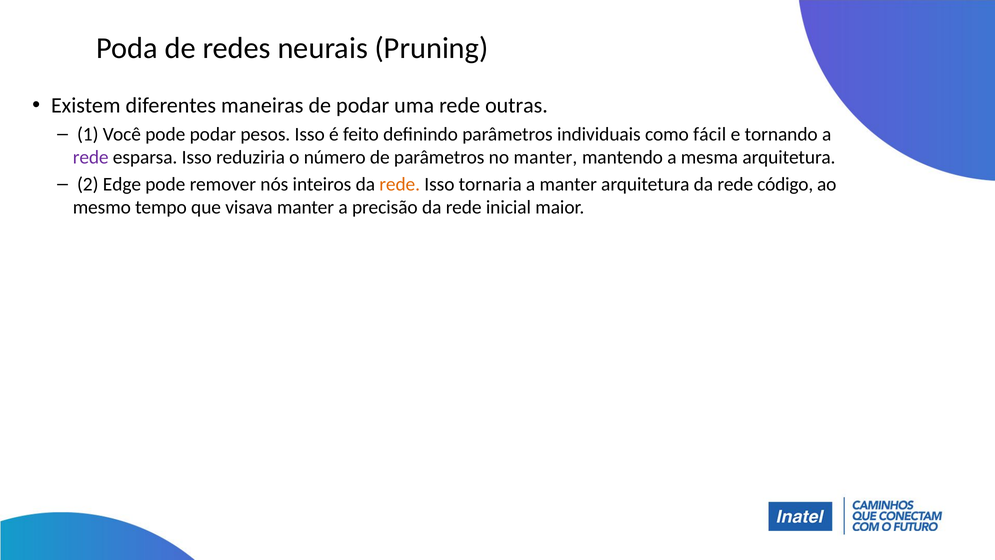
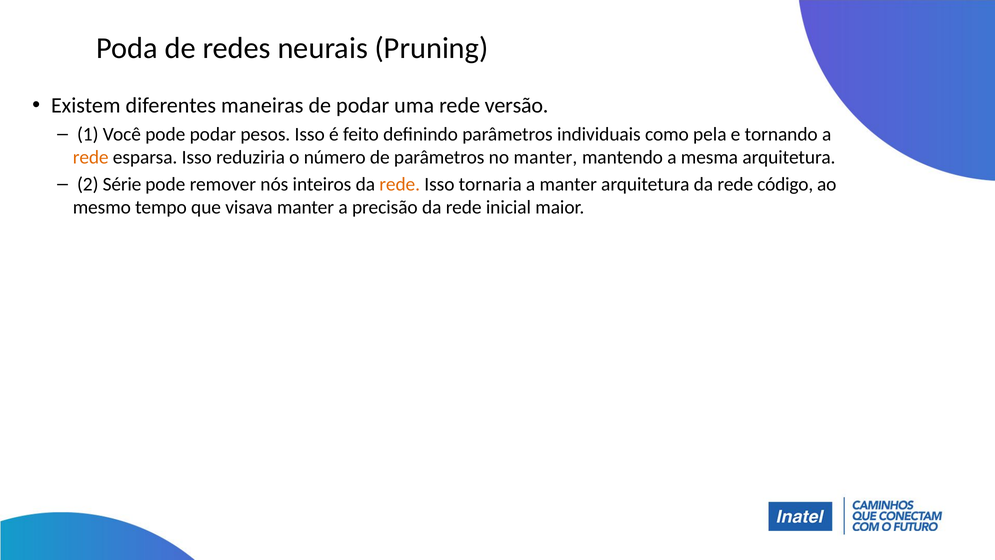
outras: outras -> versão
fácil: fácil -> pela
rede at (91, 157) colour: purple -> orange
Edge: Edge -> Série
